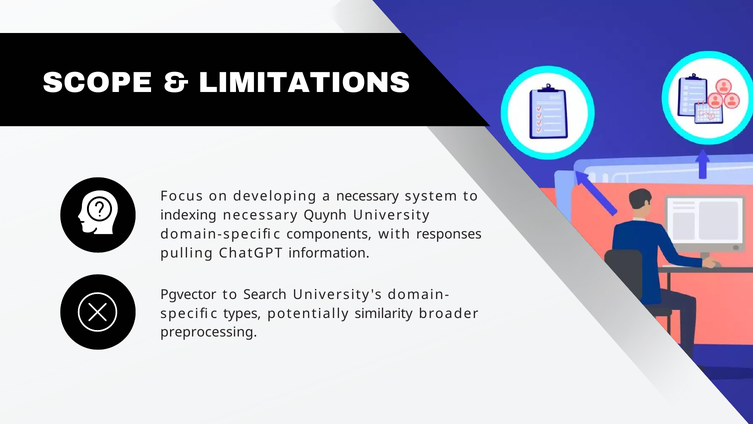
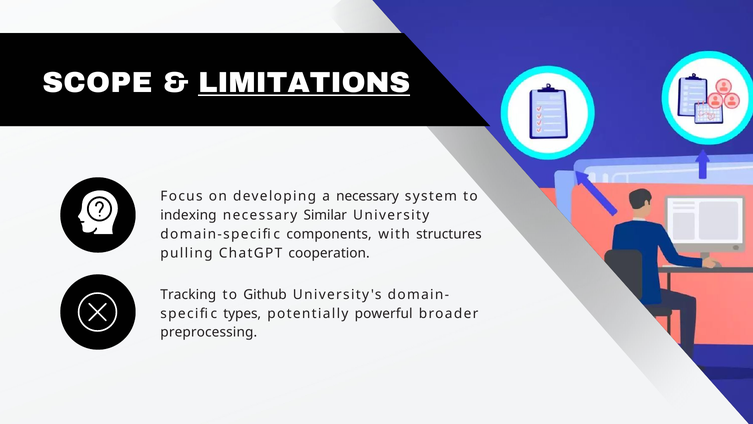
LIMITATIONS underline: none -> present
Quynh: Quynh -> Similar
responses: responses -> structures
information: information -> cooperation
Pgvector: Pgvector -> Tracking
Search: Search -> Github
similarity: similarity -> powerful
